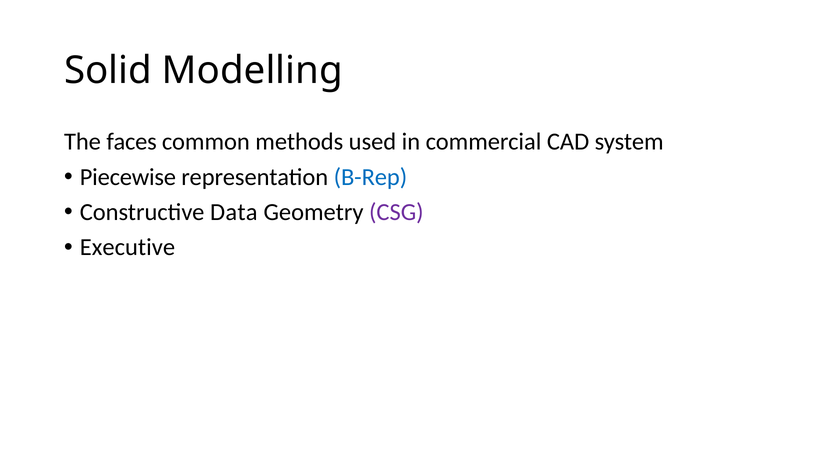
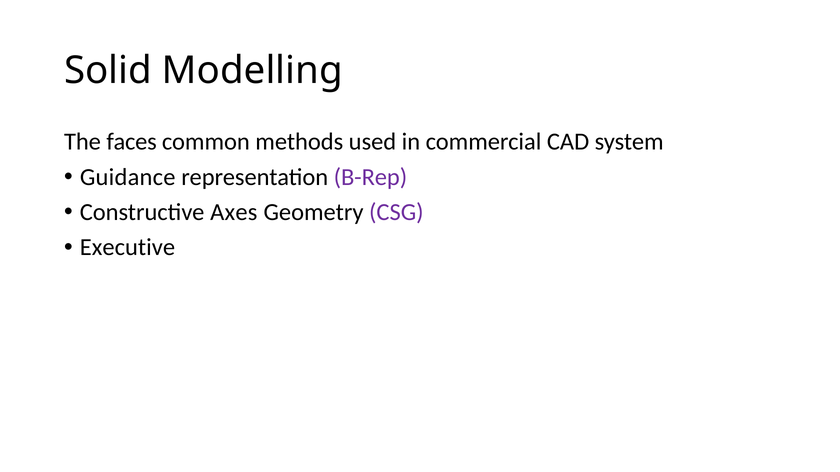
Piecewise: Piecewise -> Guidance
B-Rep colour: blue -> purple
Data: Data -> Axes
